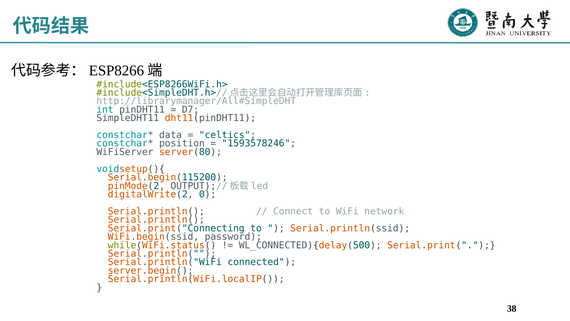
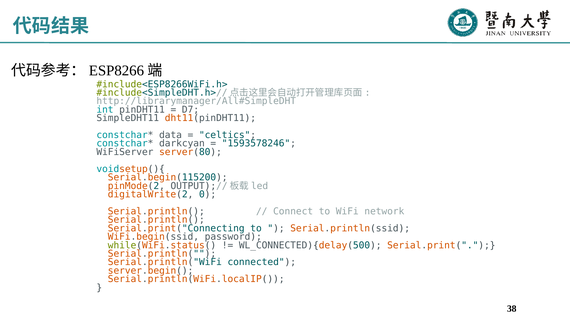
position: position -> darkcyan
